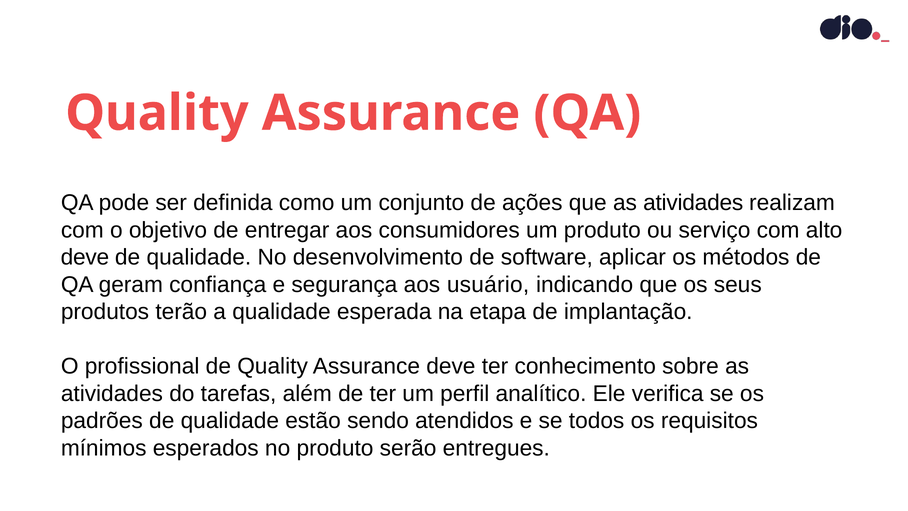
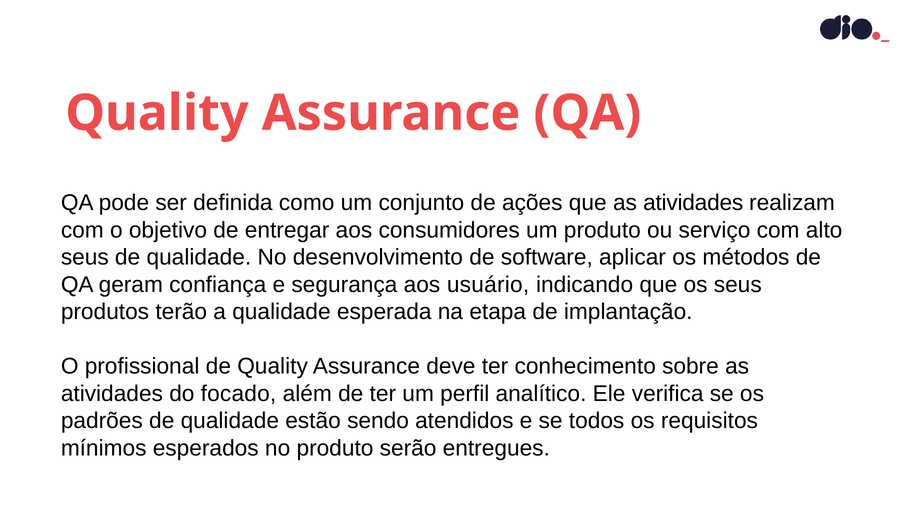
deve at (85, 257): deve -> seus
tarefas: tarefas -> focado
